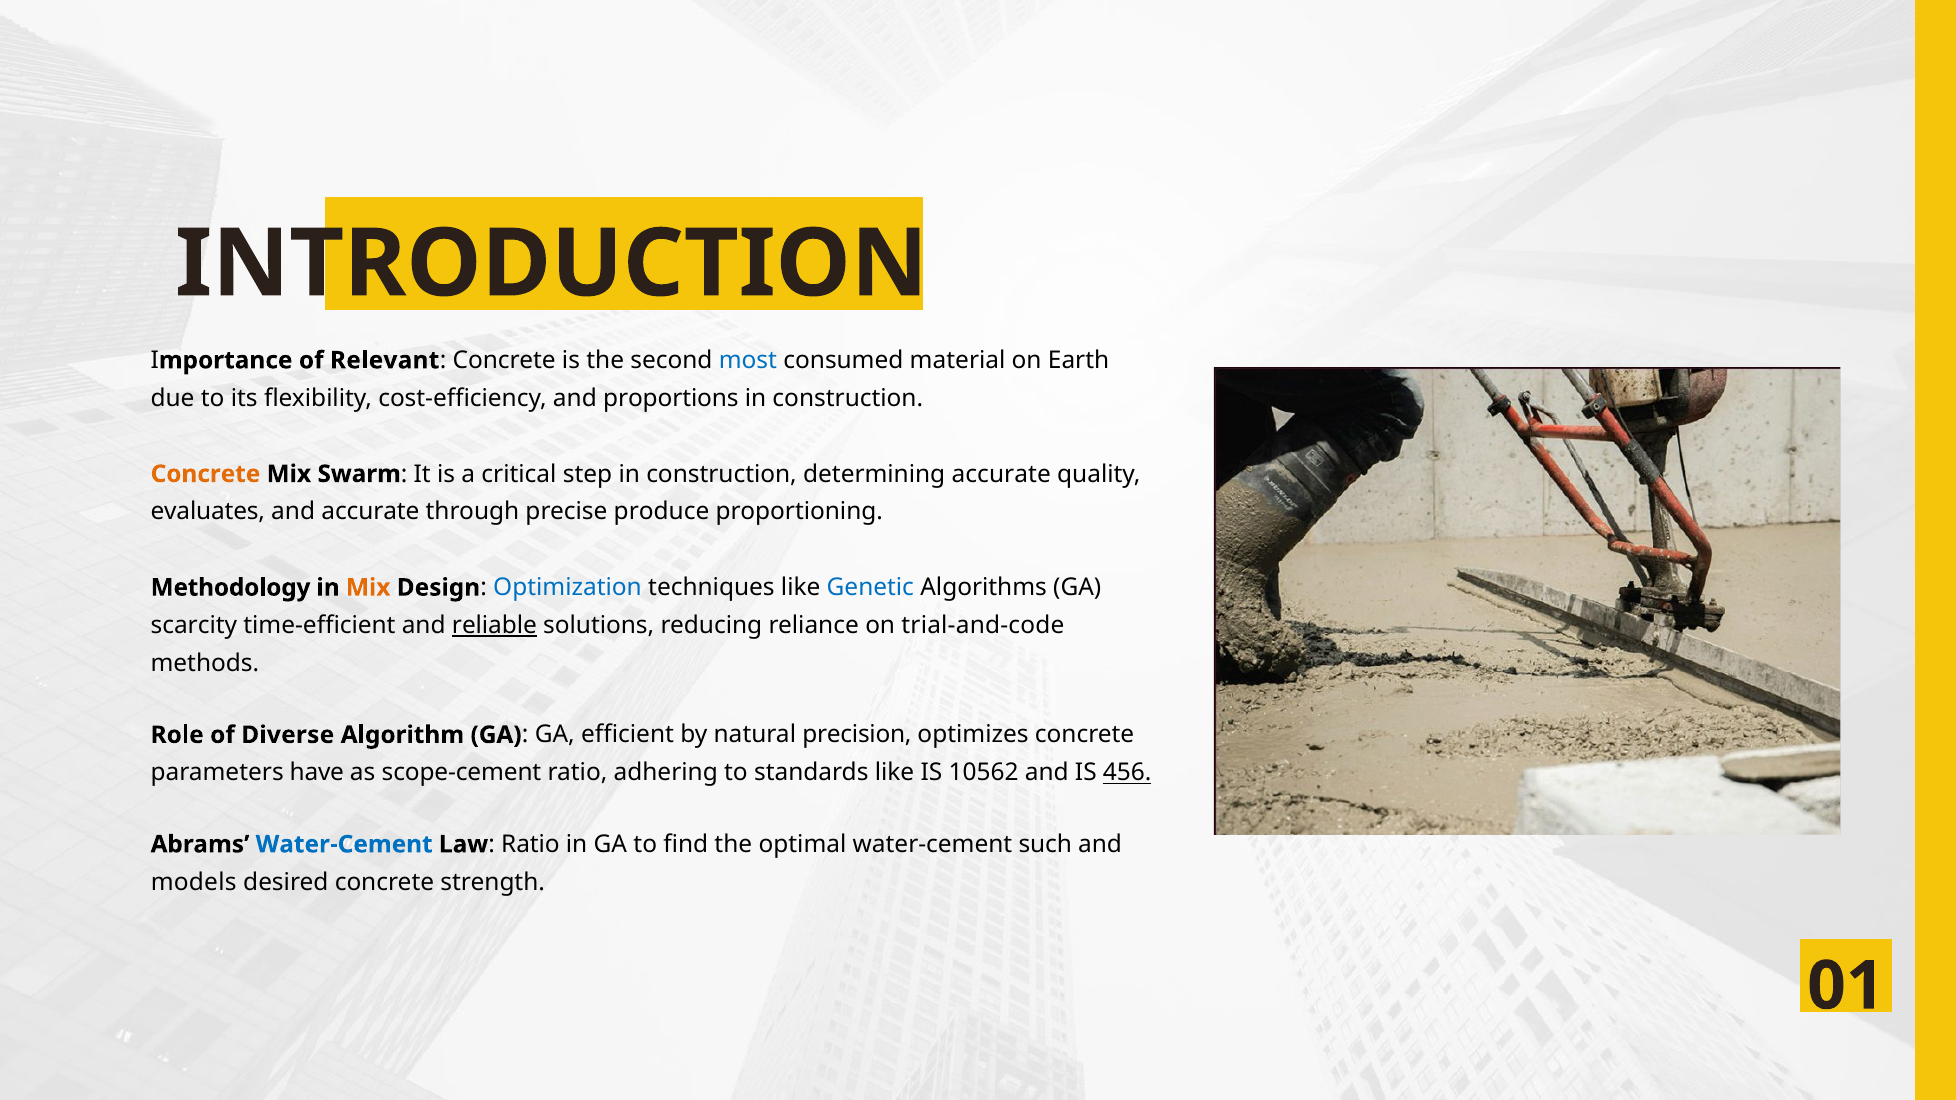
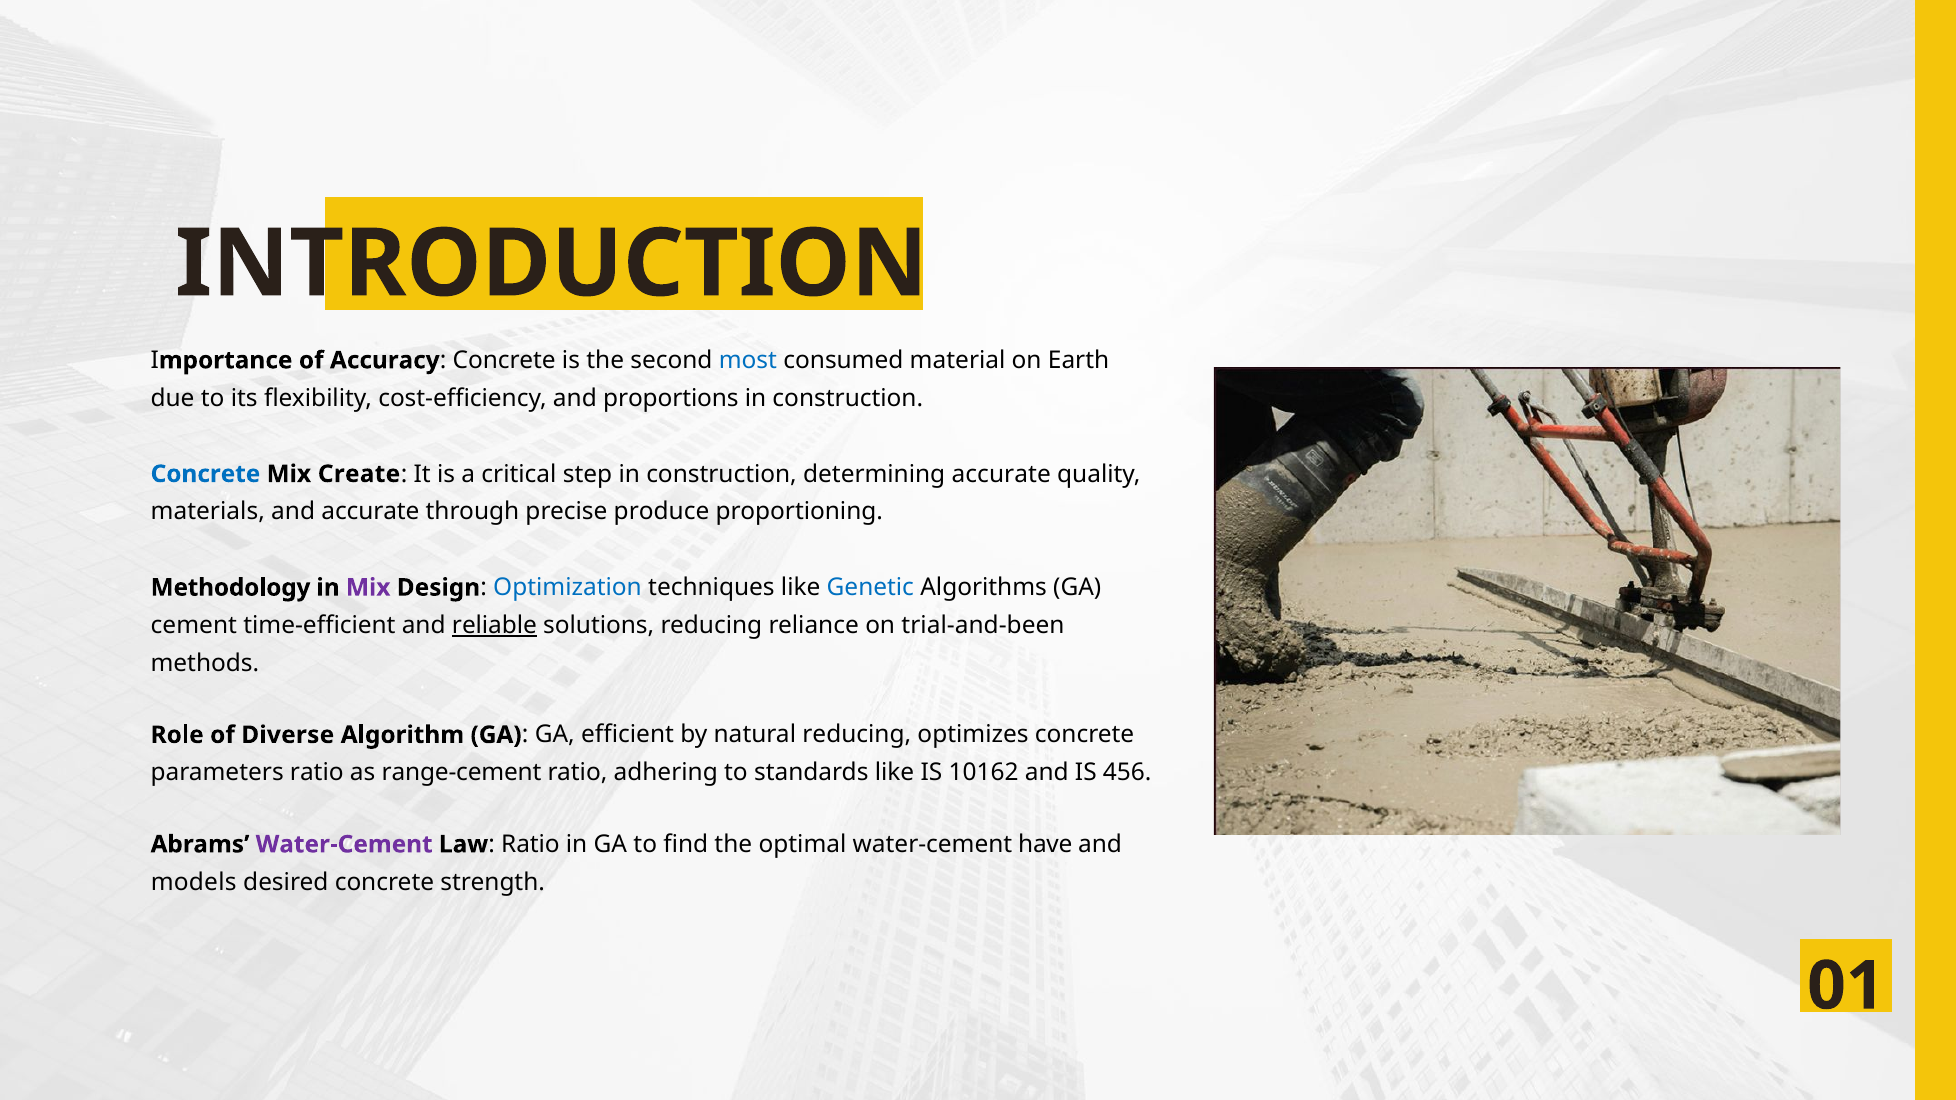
Relevant: Relevant -> Accuracy
Concrete at (205, 474) colour: orange -> blue
Swarm: Swarm -> Create
evaluates: evaluates -> materials
Mix at (368, 588) colour: orange -> purple
scarcity: scarcity -> cement
trial-and-code: trial-and-code -> trial-and-been
natural precision: precision -> reducing
parameters have: have -> ratio
scope-cement: scope-cement -> range-cement
10562: 10562 -> 10162
456 underline: present -> none
Water-Cement at (344, 845) colour: blue -> purple
such: such -> have
